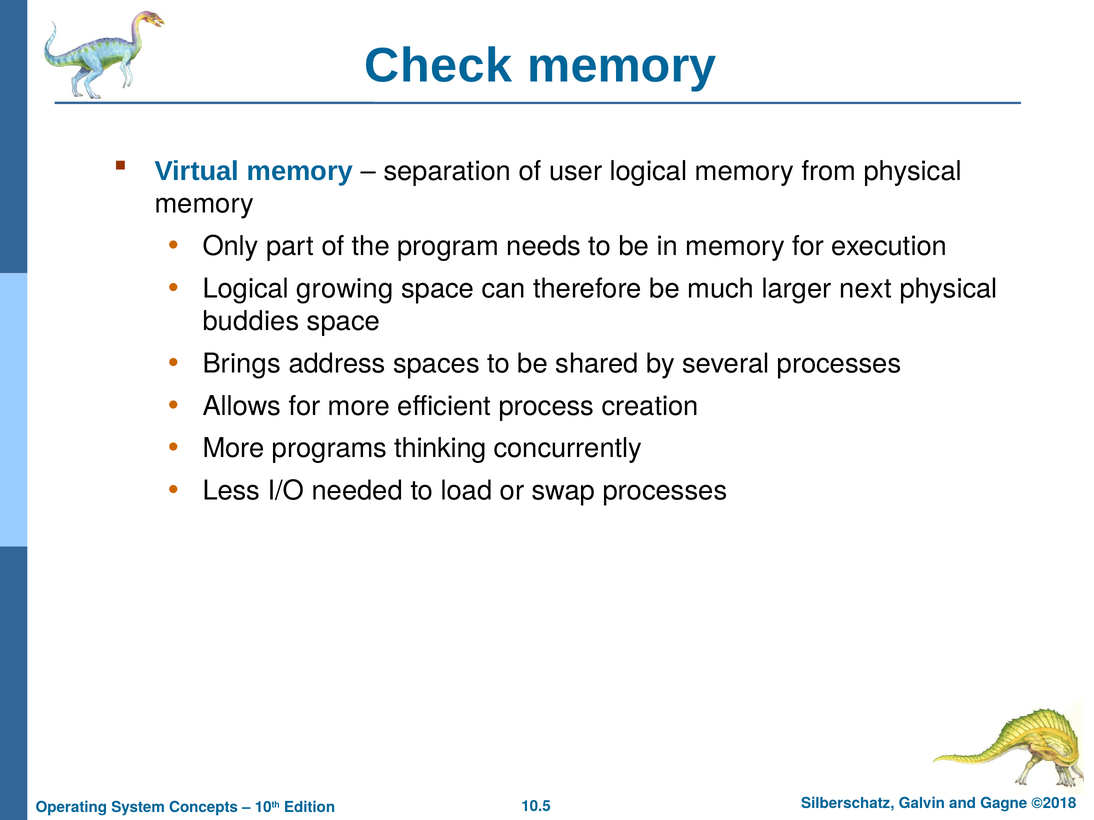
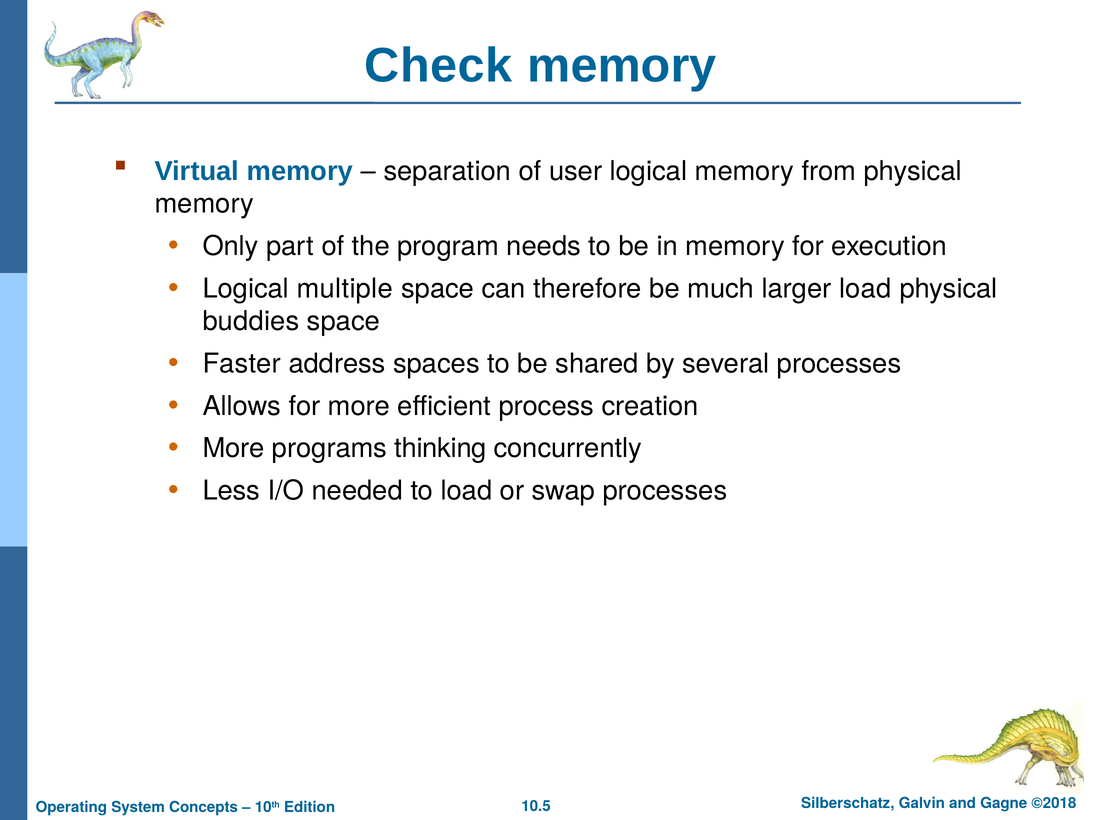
growing: growing -> multiple
larger next: next -> load
Brings: Brings -> Faster
